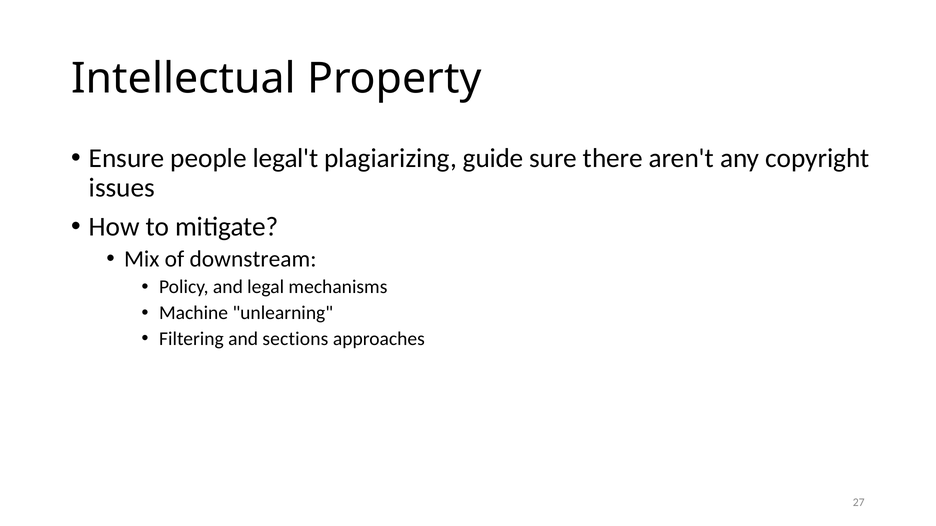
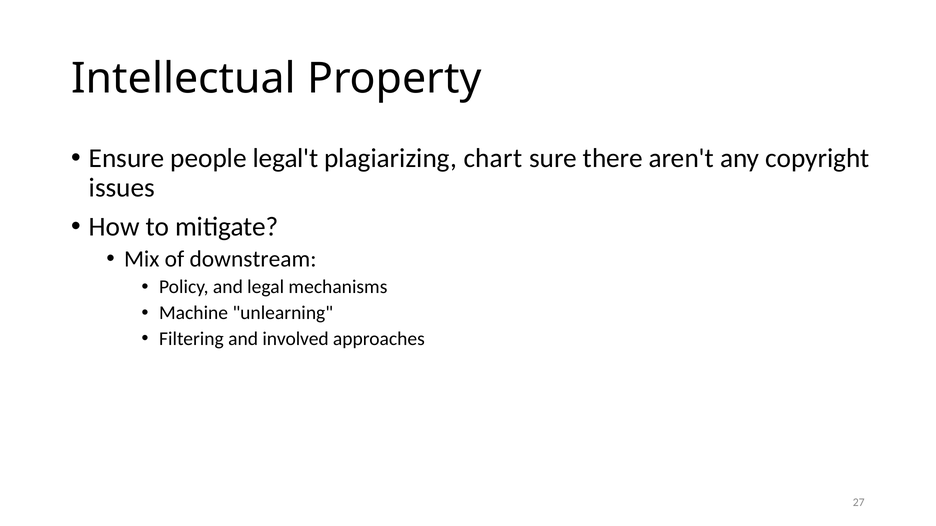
guide: guide -> chart
sections: sections -> involved
